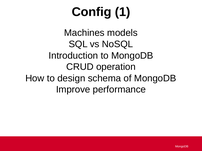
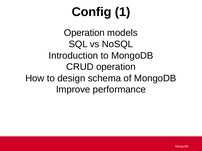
Machines at (84, 33): Machines -> Operation
